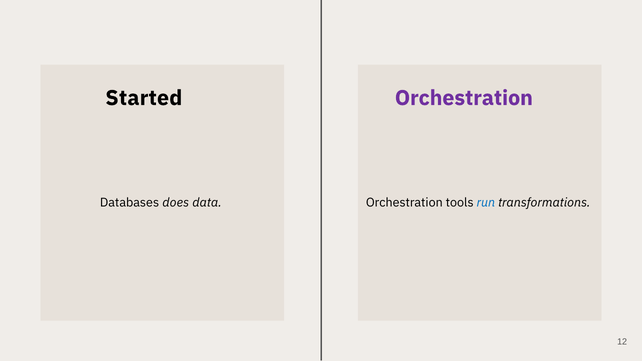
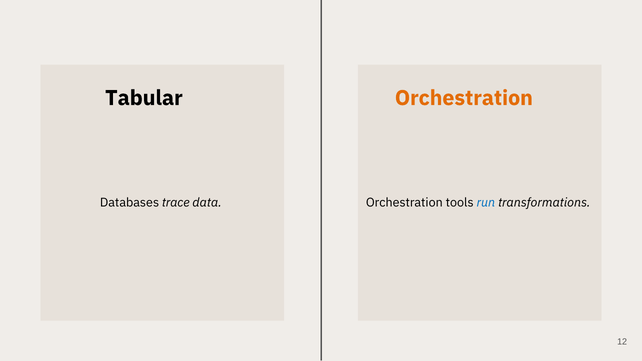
Started: Started -> Tabular
Orchestration at (464, 98) colour: purple -> orange
does: does -> trace
